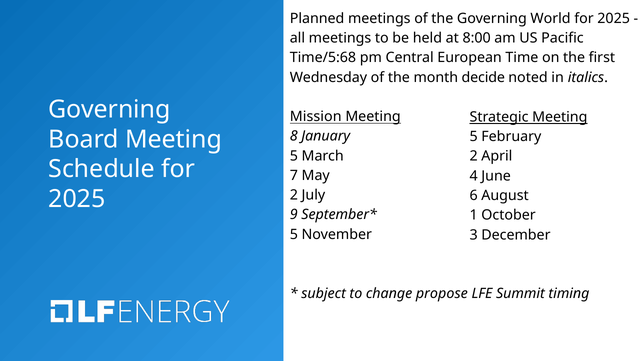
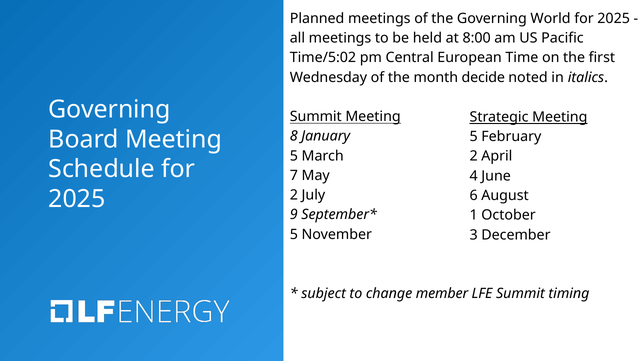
Time/5:68: Time/5:68 -> Time/5:02
Mission at (316, 117): Mission -> Summit
propose: propose -> member
